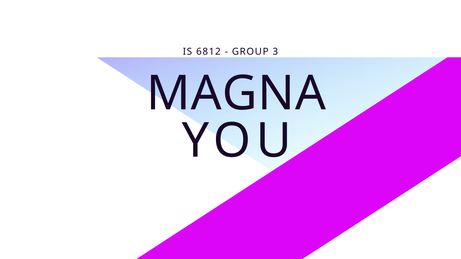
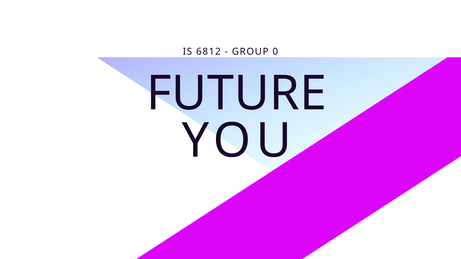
3: 3 -> 0
MAGNA: MAGNA -> FUTURE
